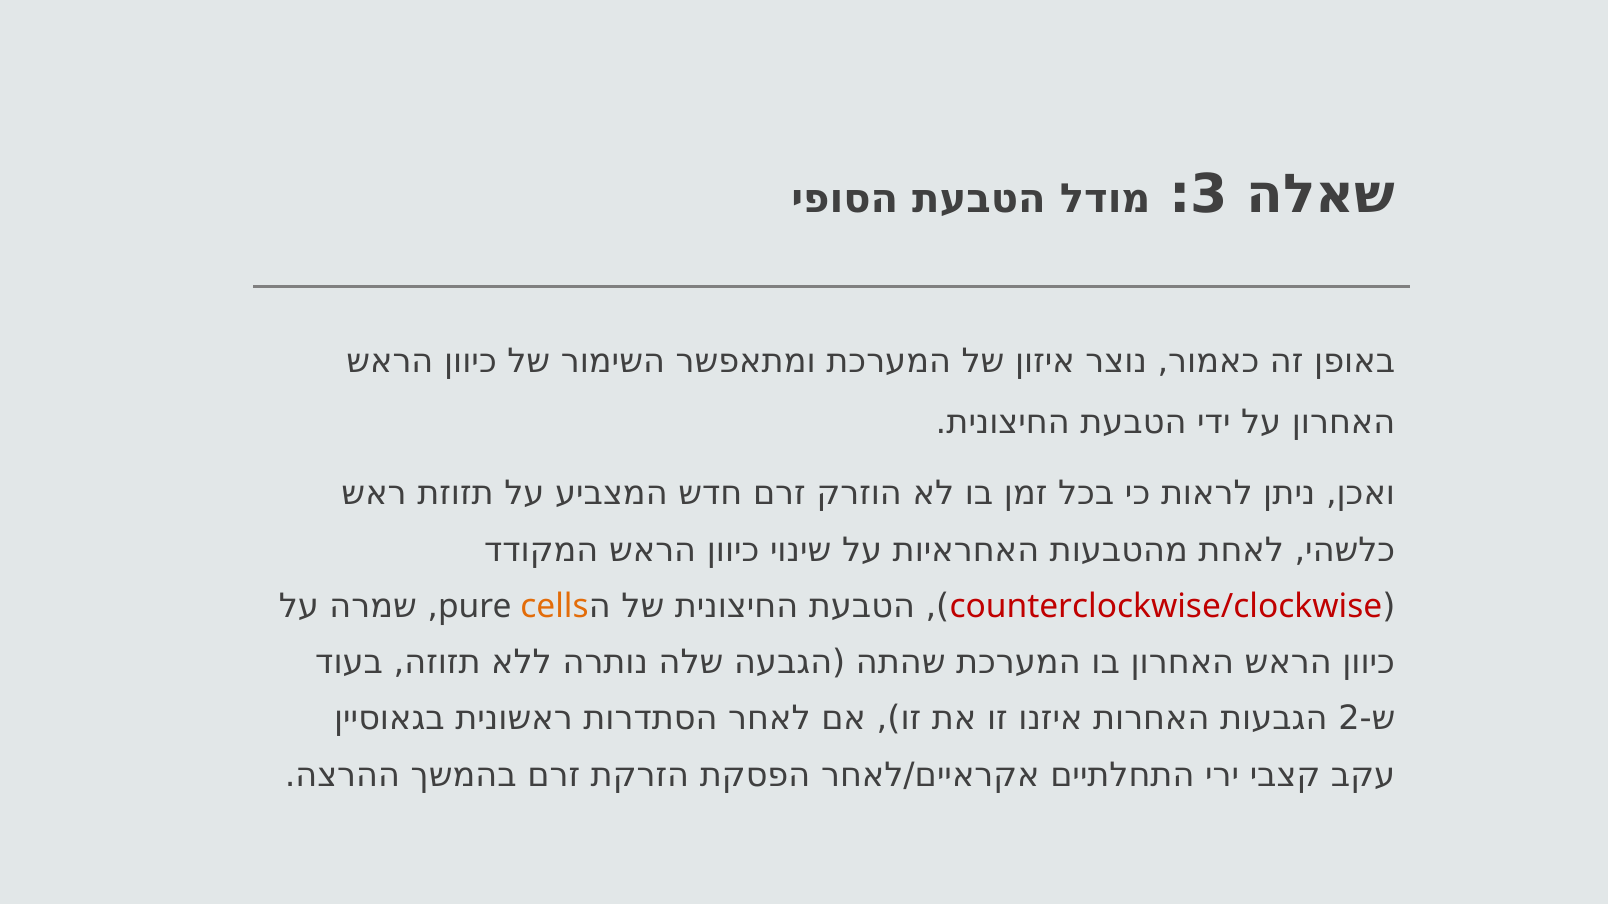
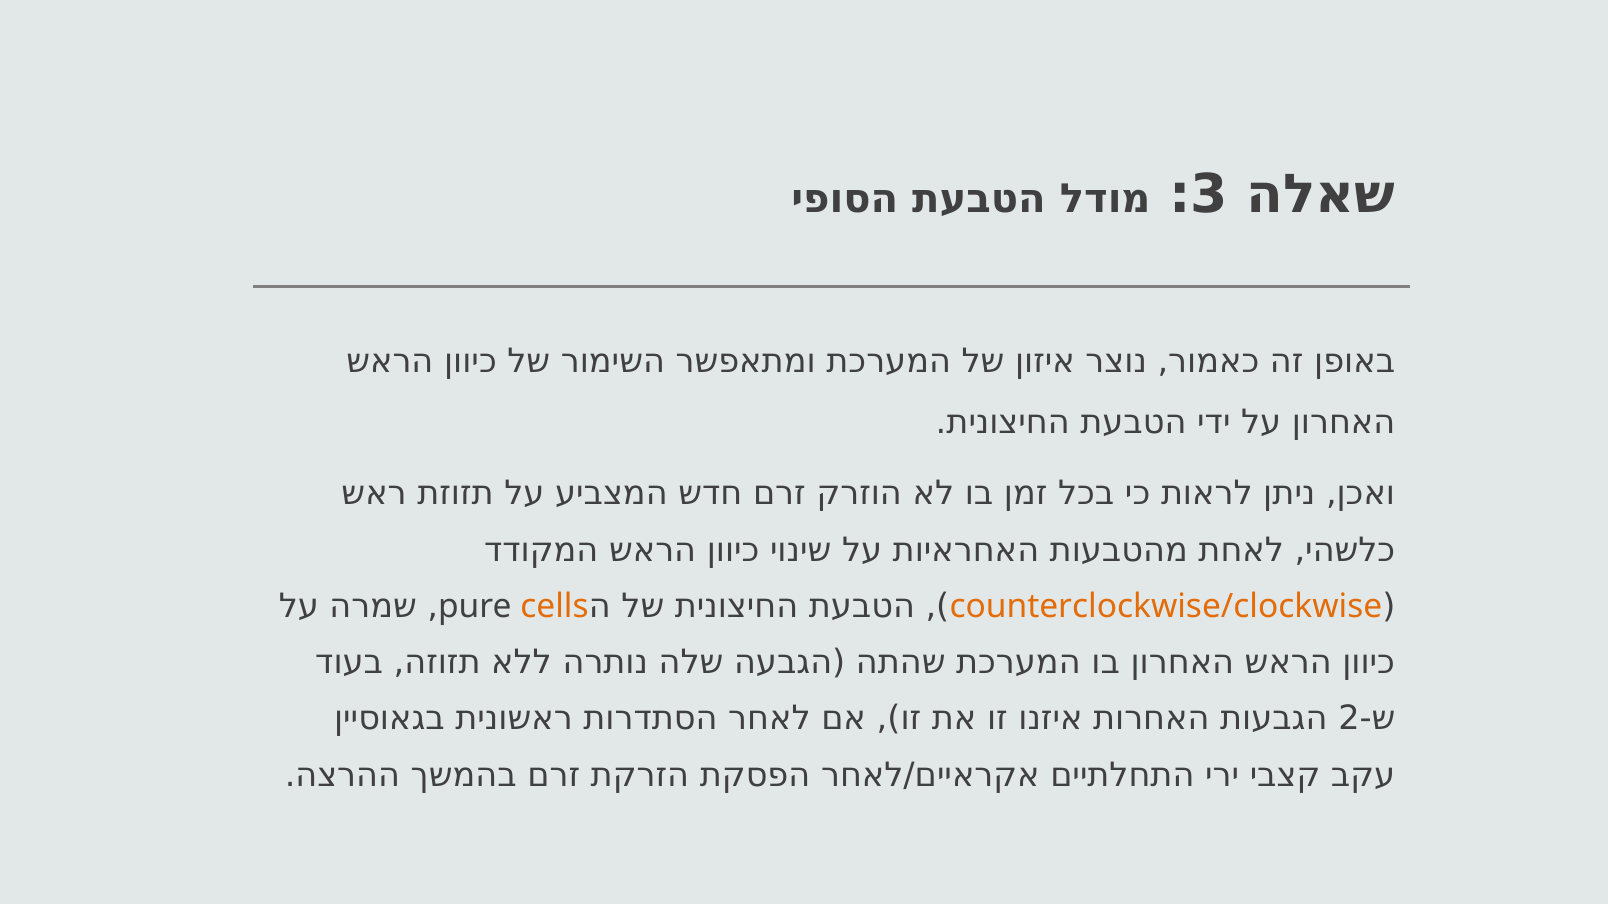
counterclockwise/clockwise colour: red -> orange
